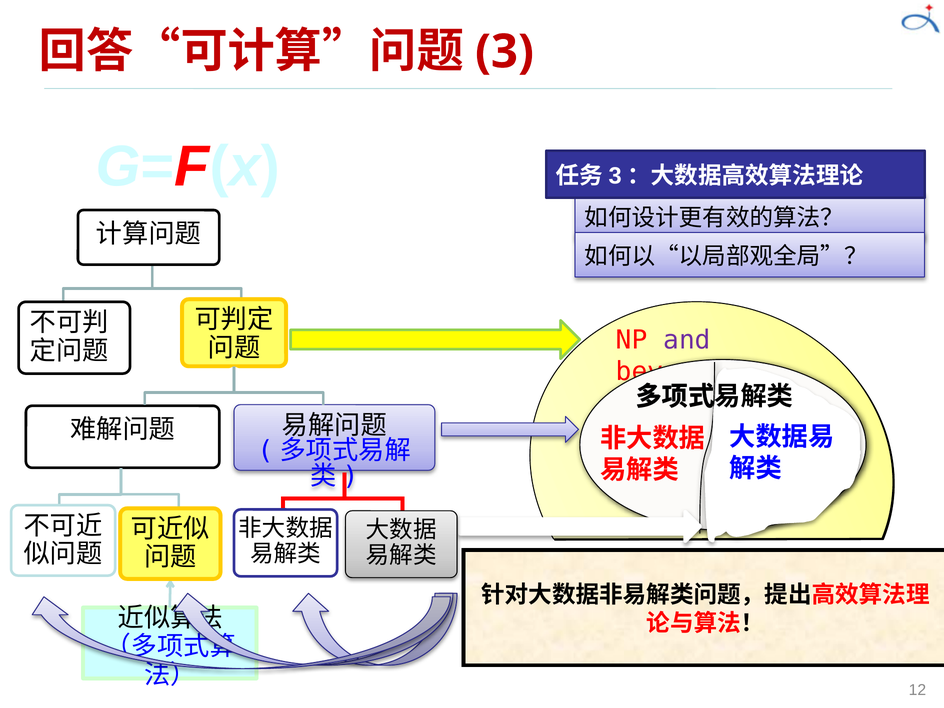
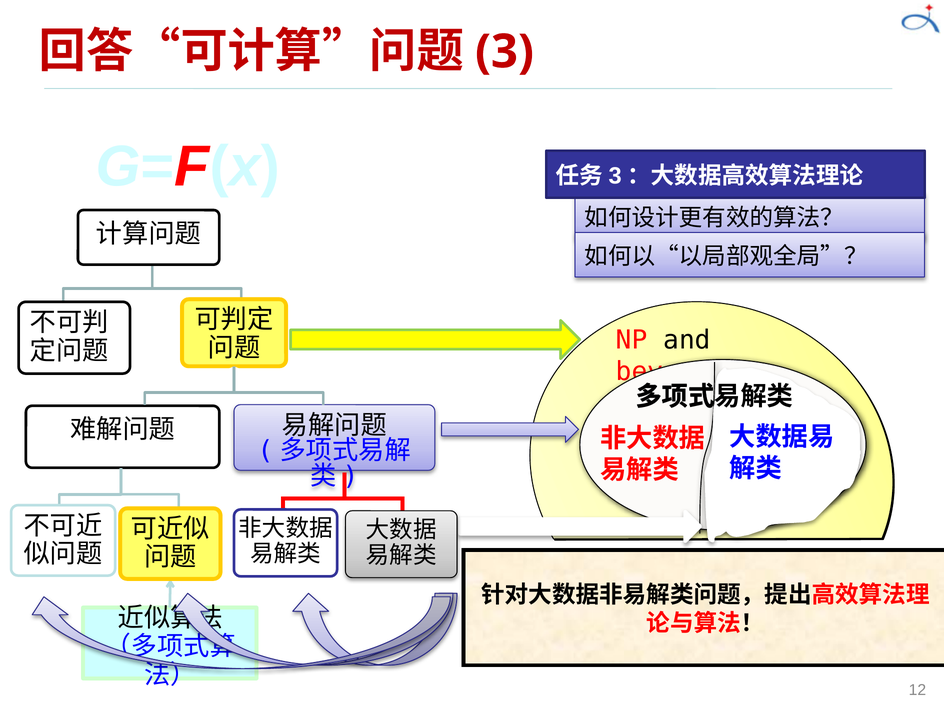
and colour: purple -> black
